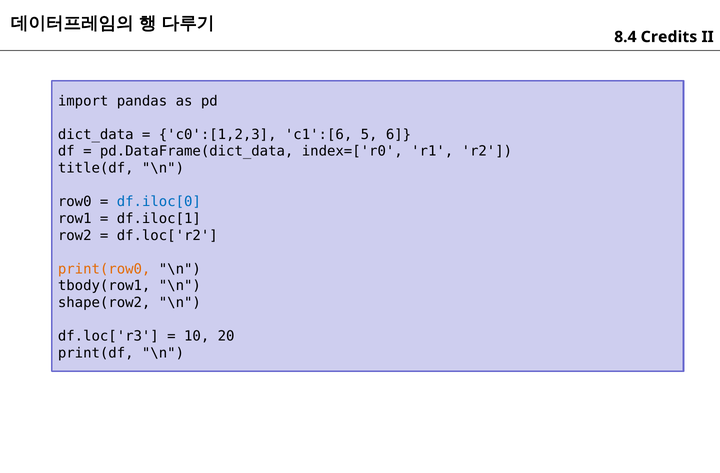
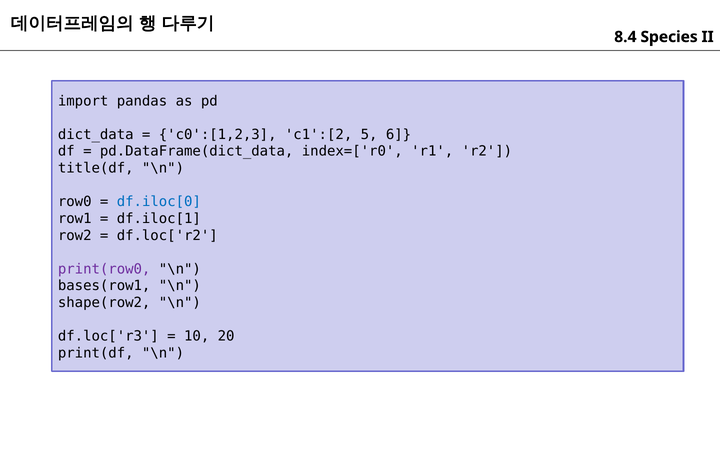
Credits: Credits -> Species
c1':[6: c1':[6 -> c1':[2
print(row0 colour: orange -> purple
tbody(row1: tbody(row1 -> bases(row1
